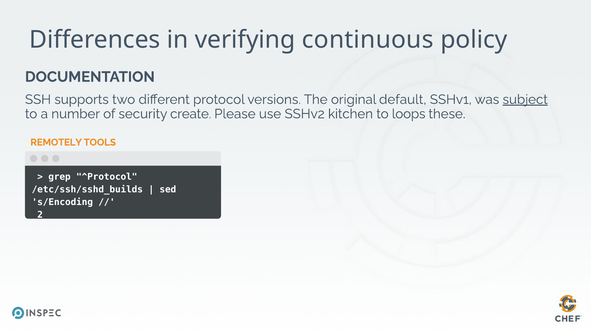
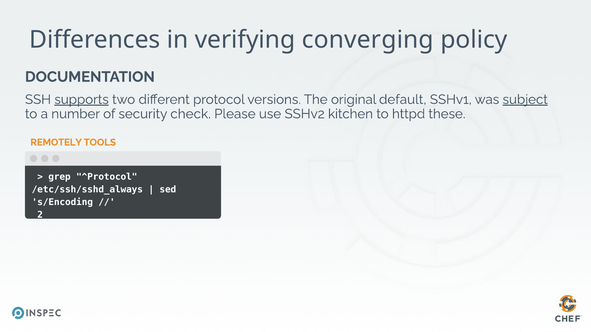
continuous: continuous -> converging
supports underline: none -> present
create: create -> check
loops: loops -> httpd
/etc/ssh/sshd_builds: /etc/ssh/sshd_builds -> /etc/ssh/sshd_always
